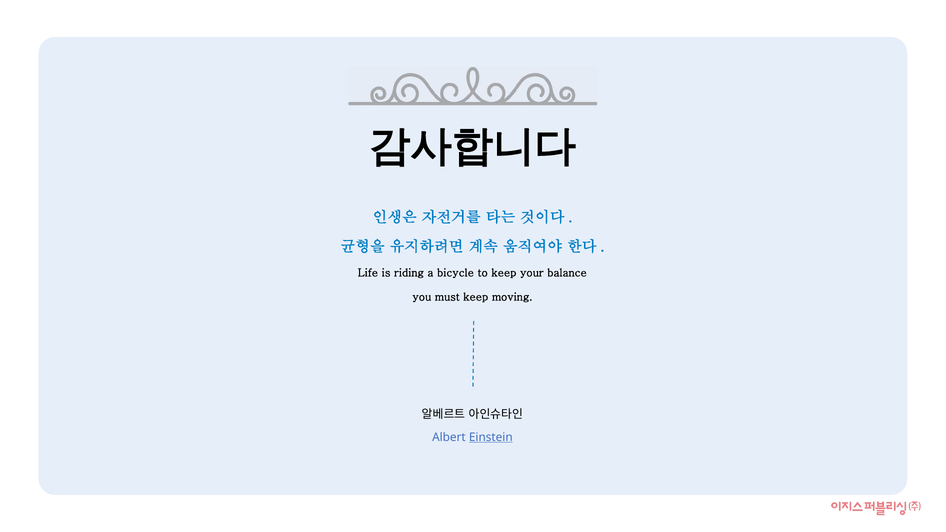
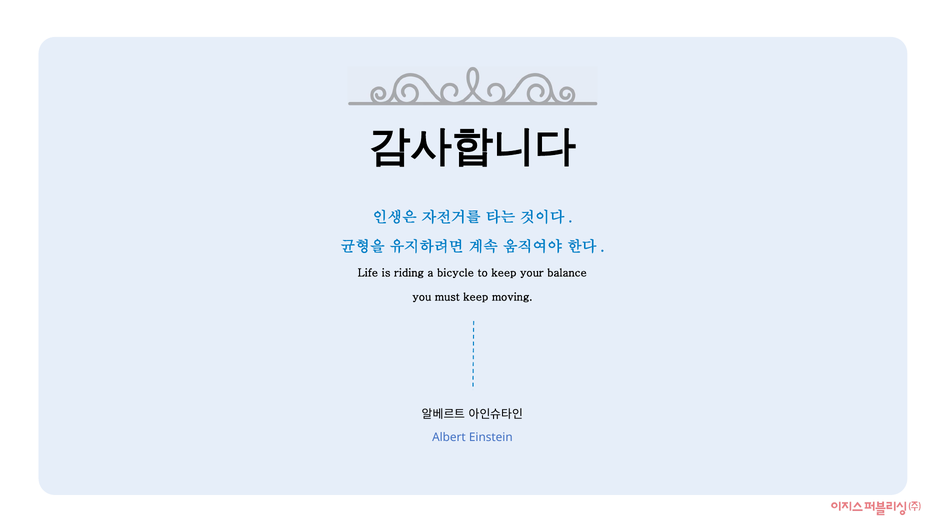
Einstein underline: present -> none
